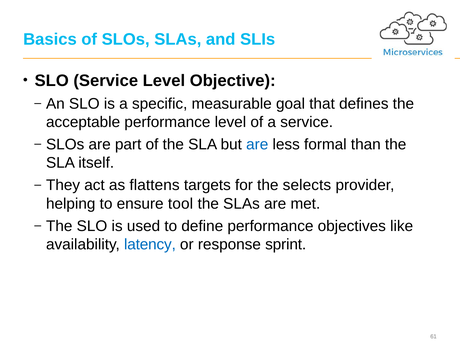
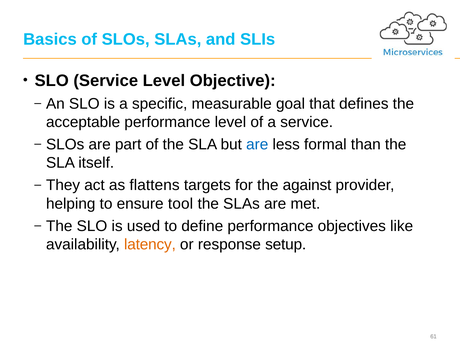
selects: selects -> against
latency colour: blue -> orange
sprint: sprint -> setup
